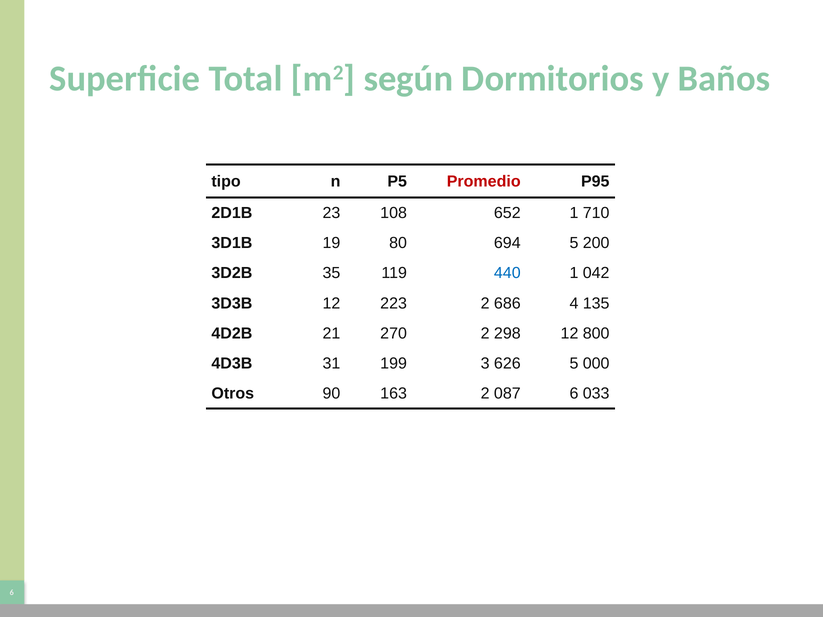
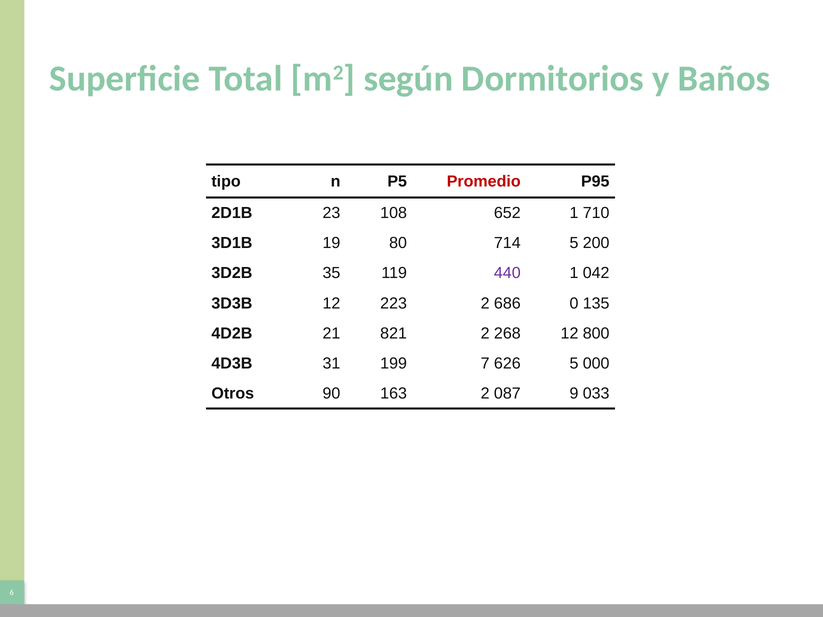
694: 694 -> 714
440 colour: blue -> purple
4: 4 -> 0
270: 270 -> 821
298: 298 -> 268
3: 3 -> 7
087 6: 6 -> 9
